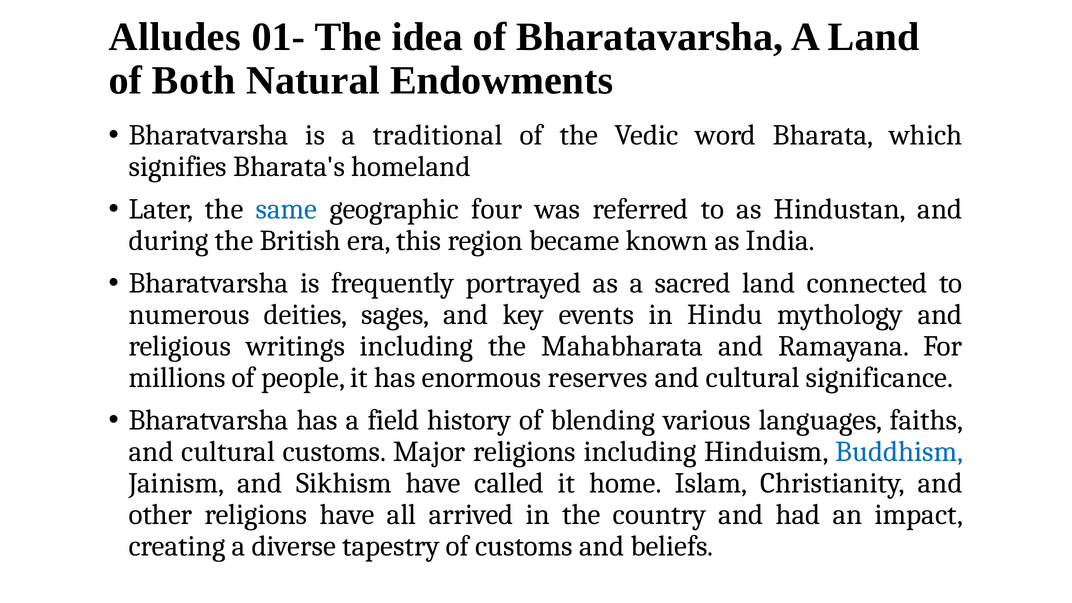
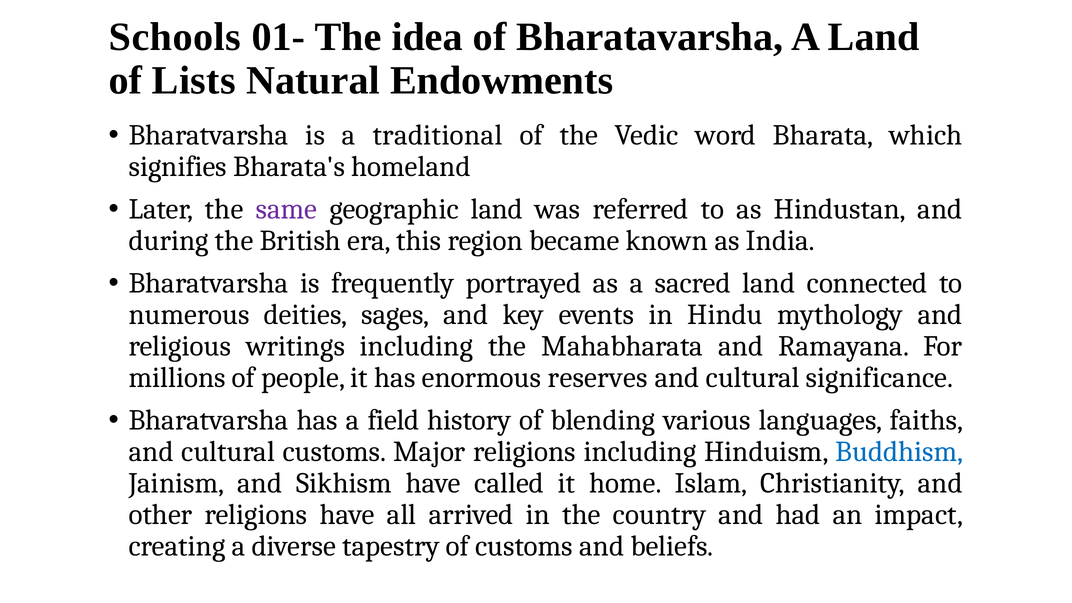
Alludes: Alludes -> Schools
Both: Both -> Lists
same colour: blue -> purple
geographic four: four -> land
